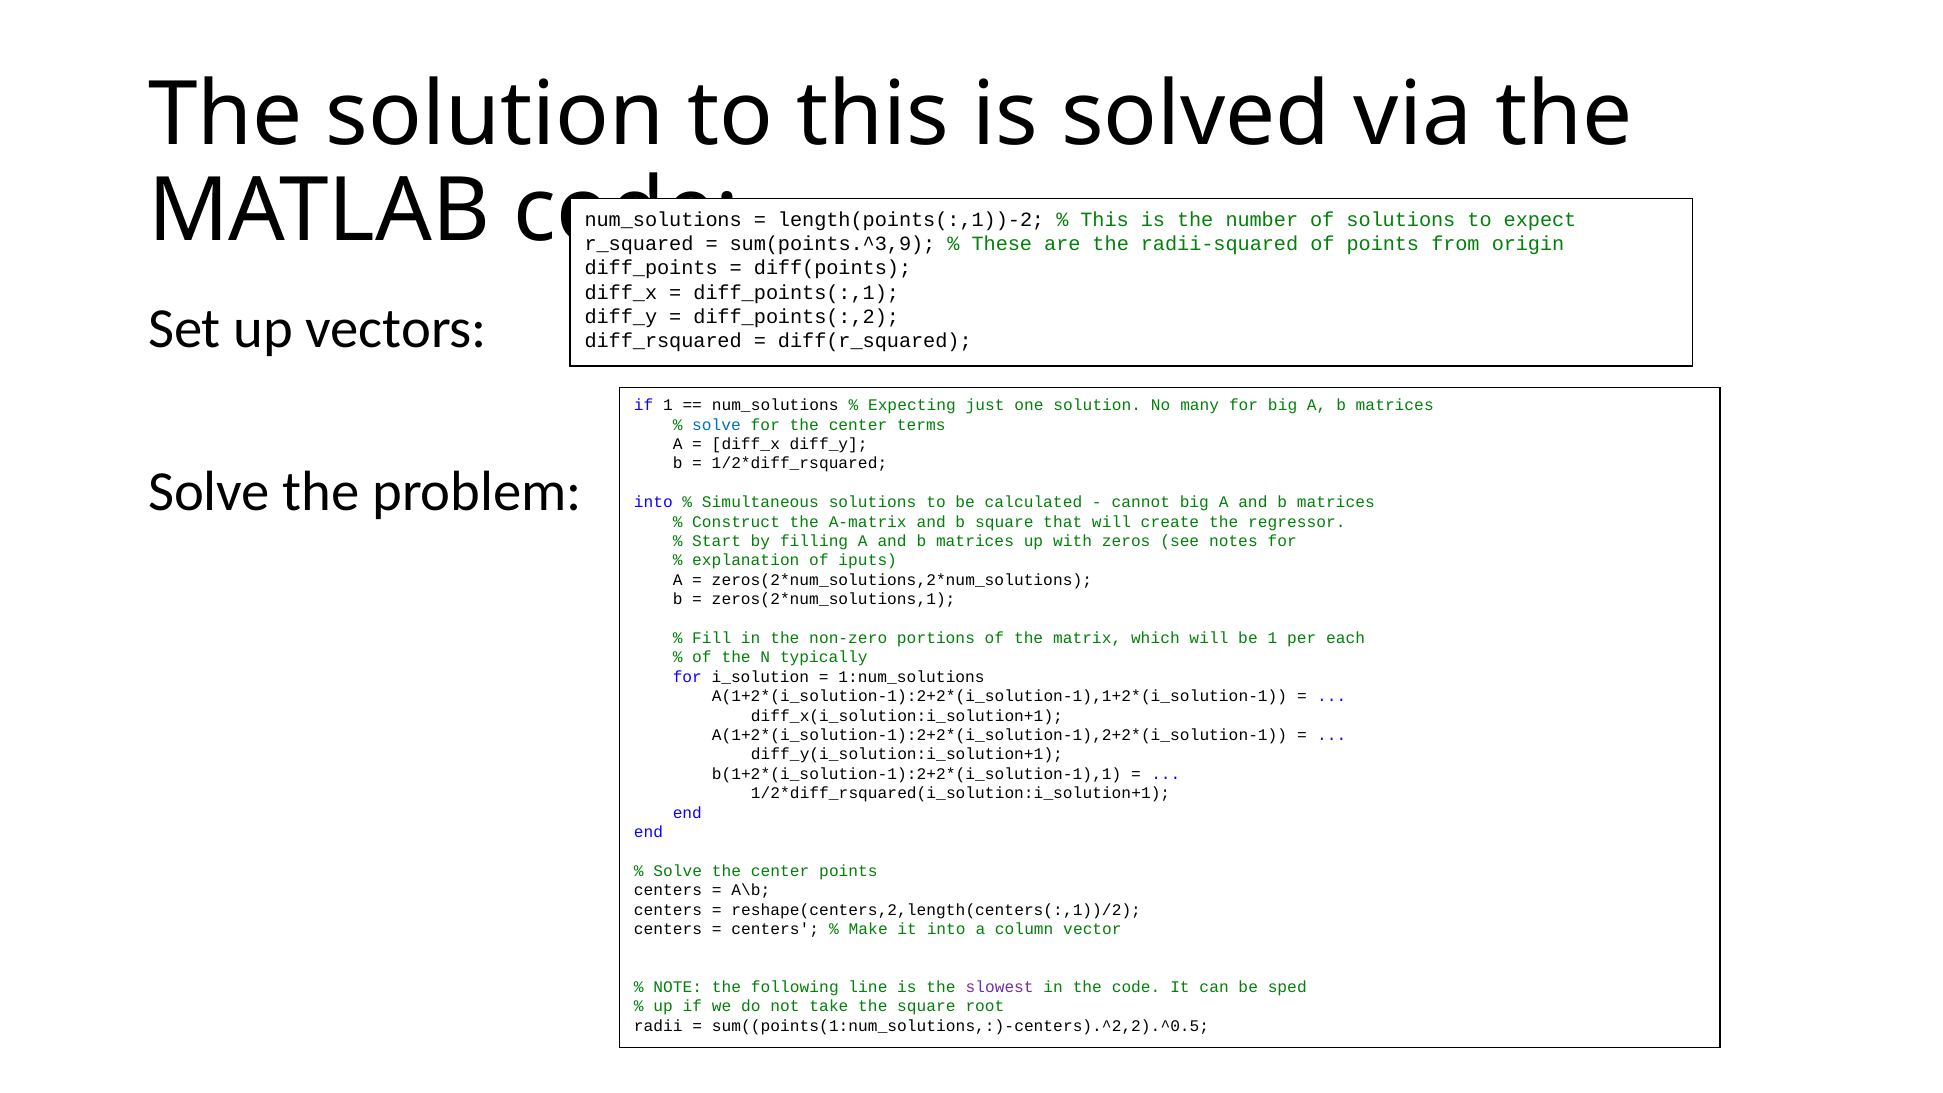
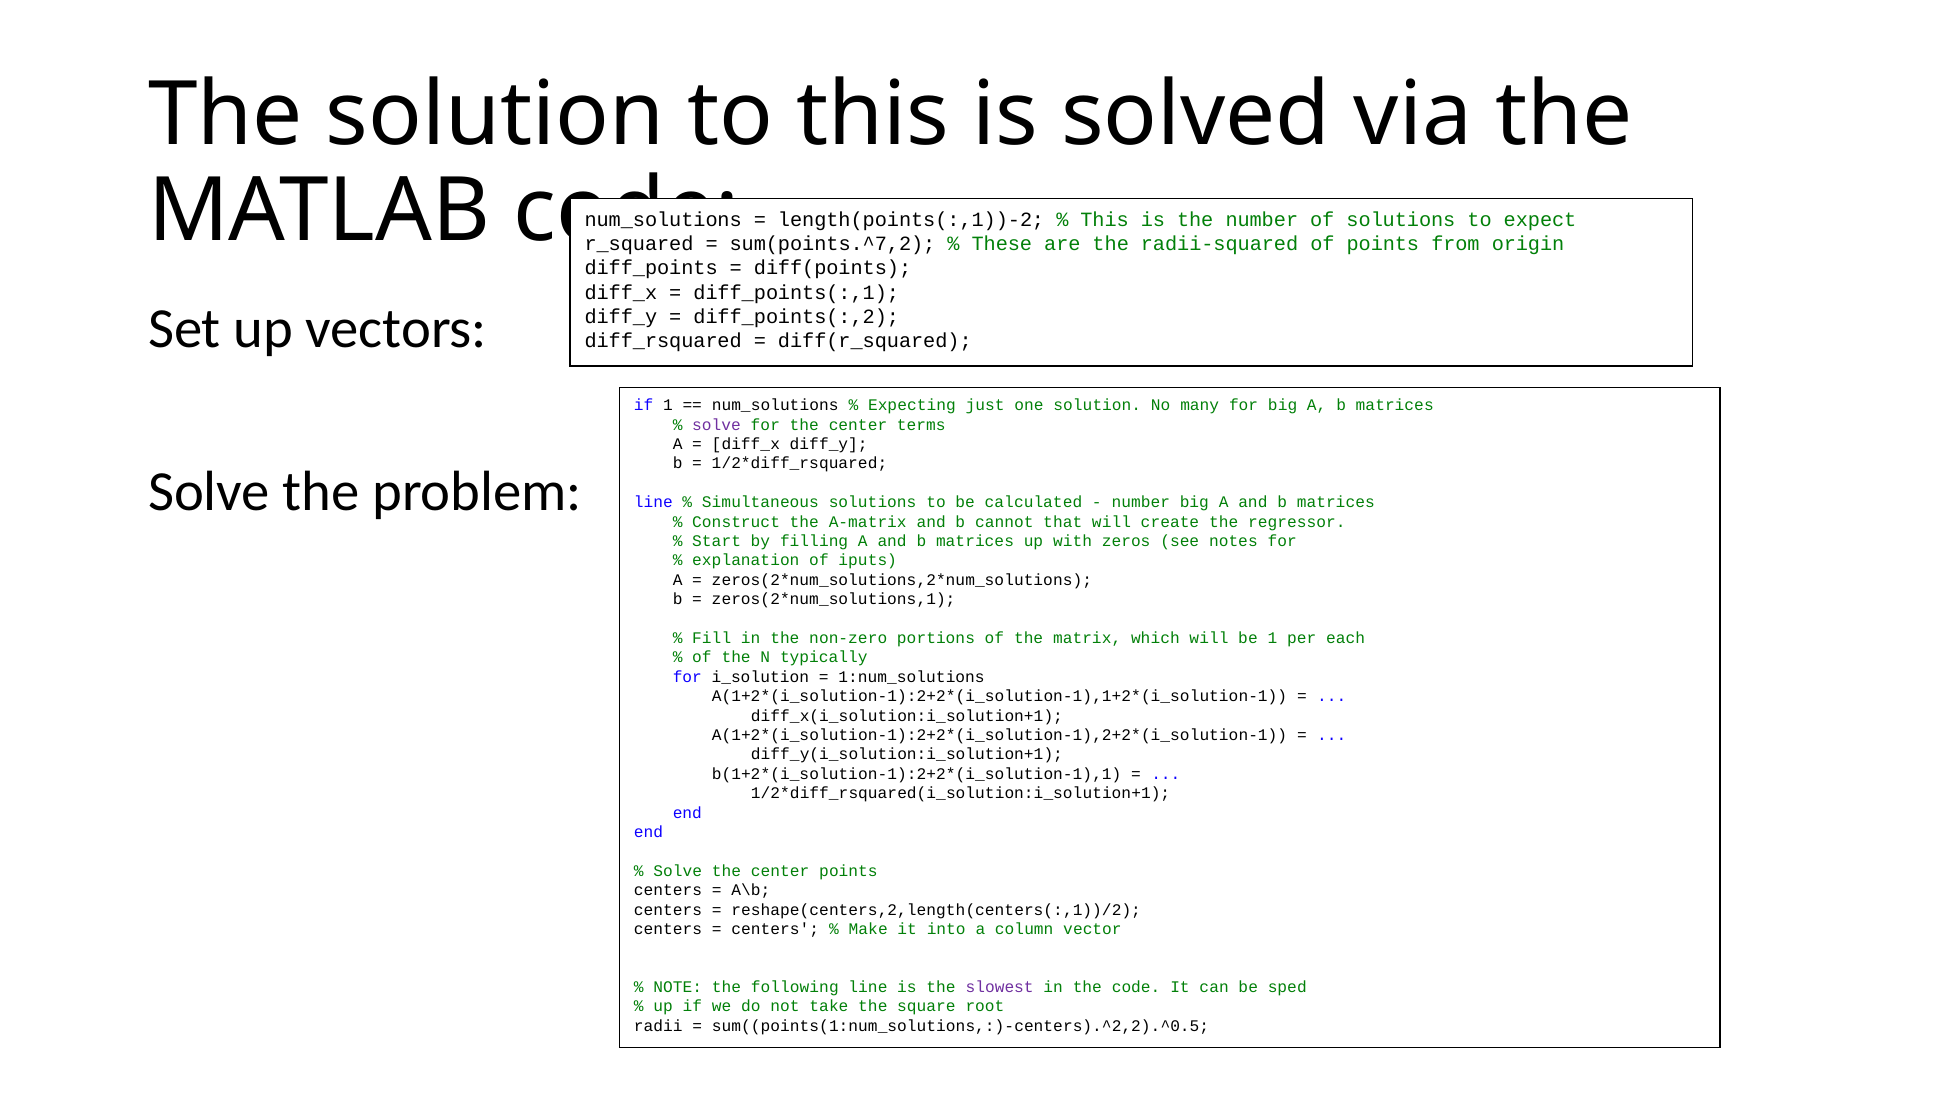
sum(points.^3,9: sum(points.^3,9 -> sum(points.^7,2
solve at (717, 425) colour: blue -> purple
into at (653, 502): into -> line
cannot at (1141, 502): cannot -> number
b square: square -> cannot
